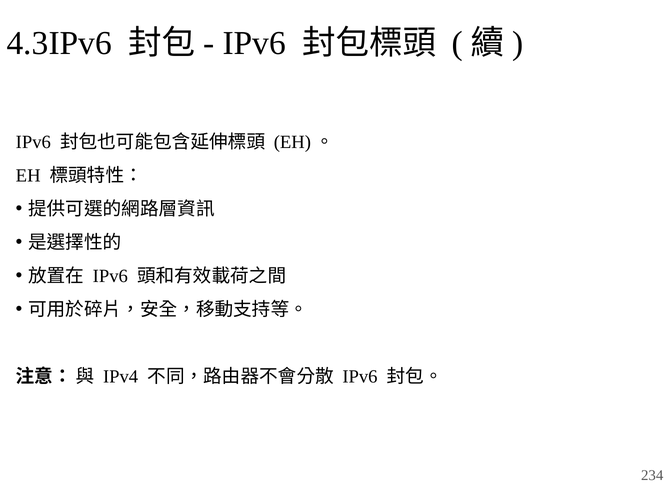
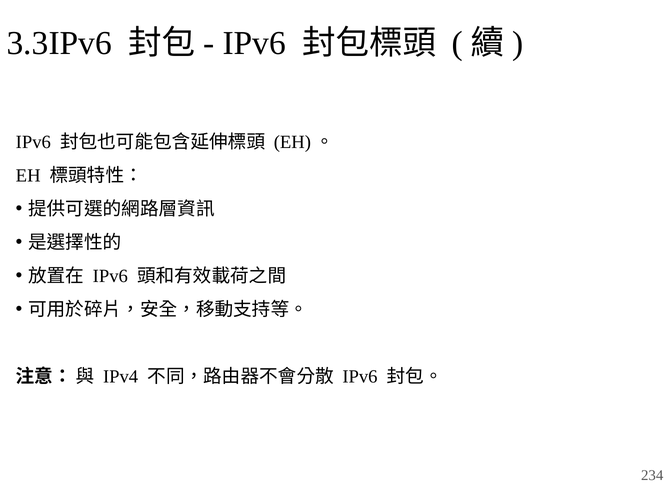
4.3IPv6: 4.3IPv6 -> 3.3IPv6
